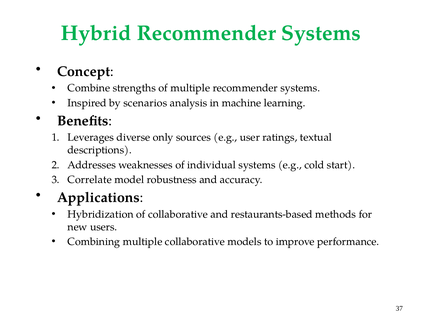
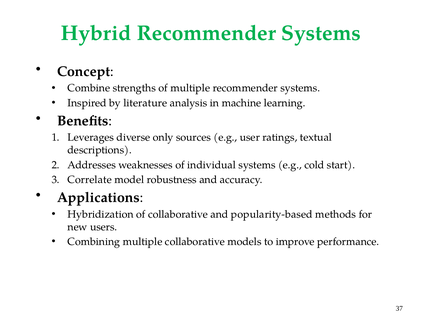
scenarios: scenarios -> literature
restaurants-based: restaurants-based -> popularity-based
